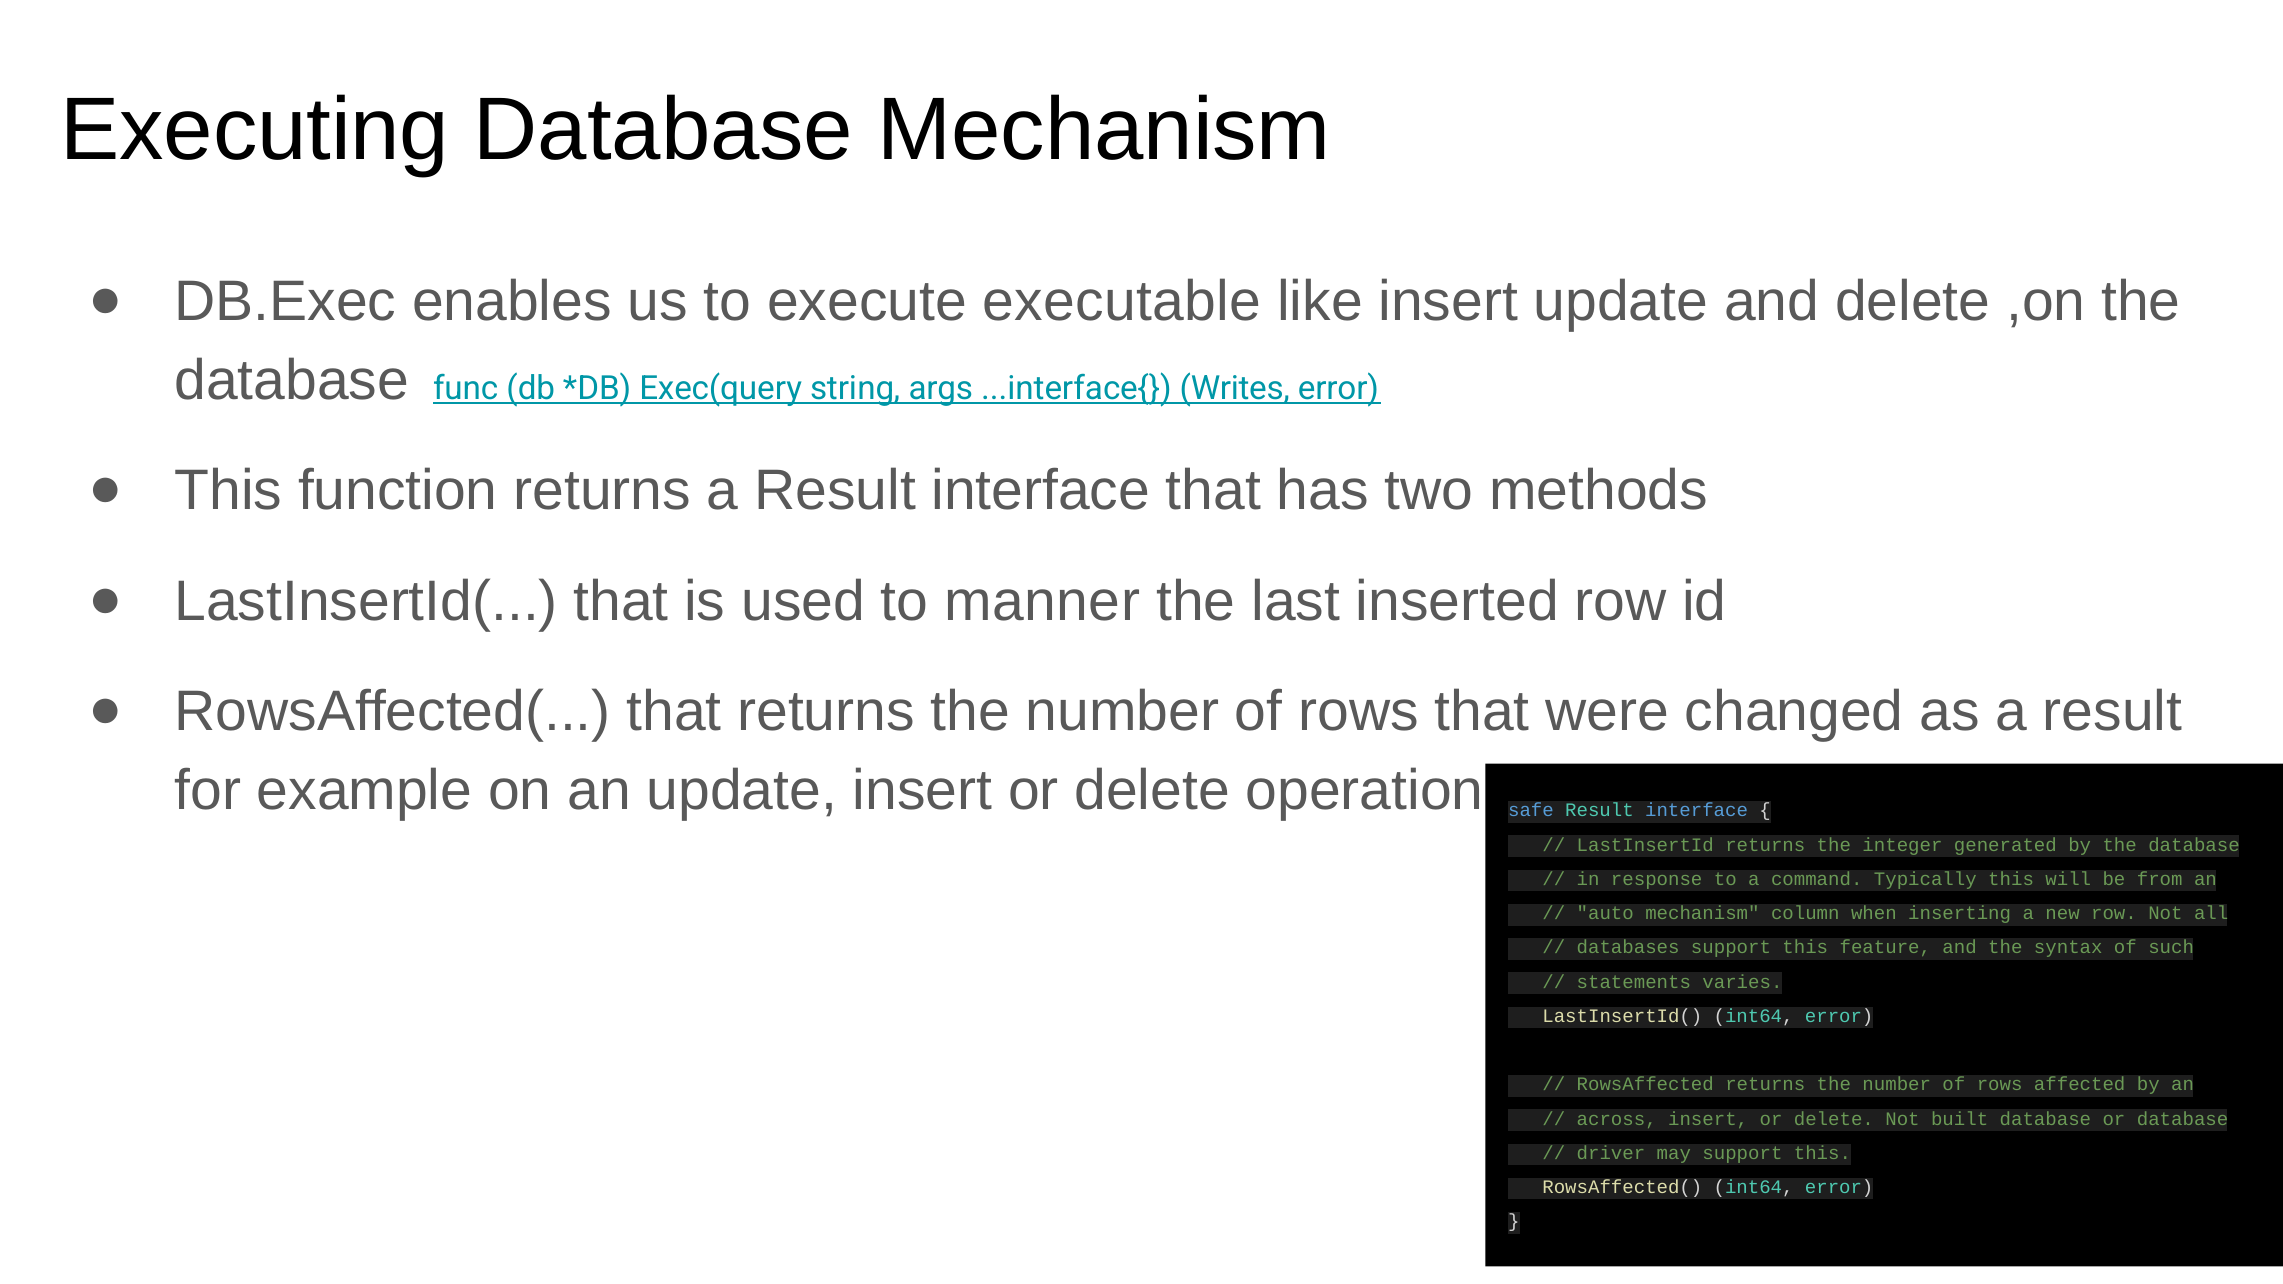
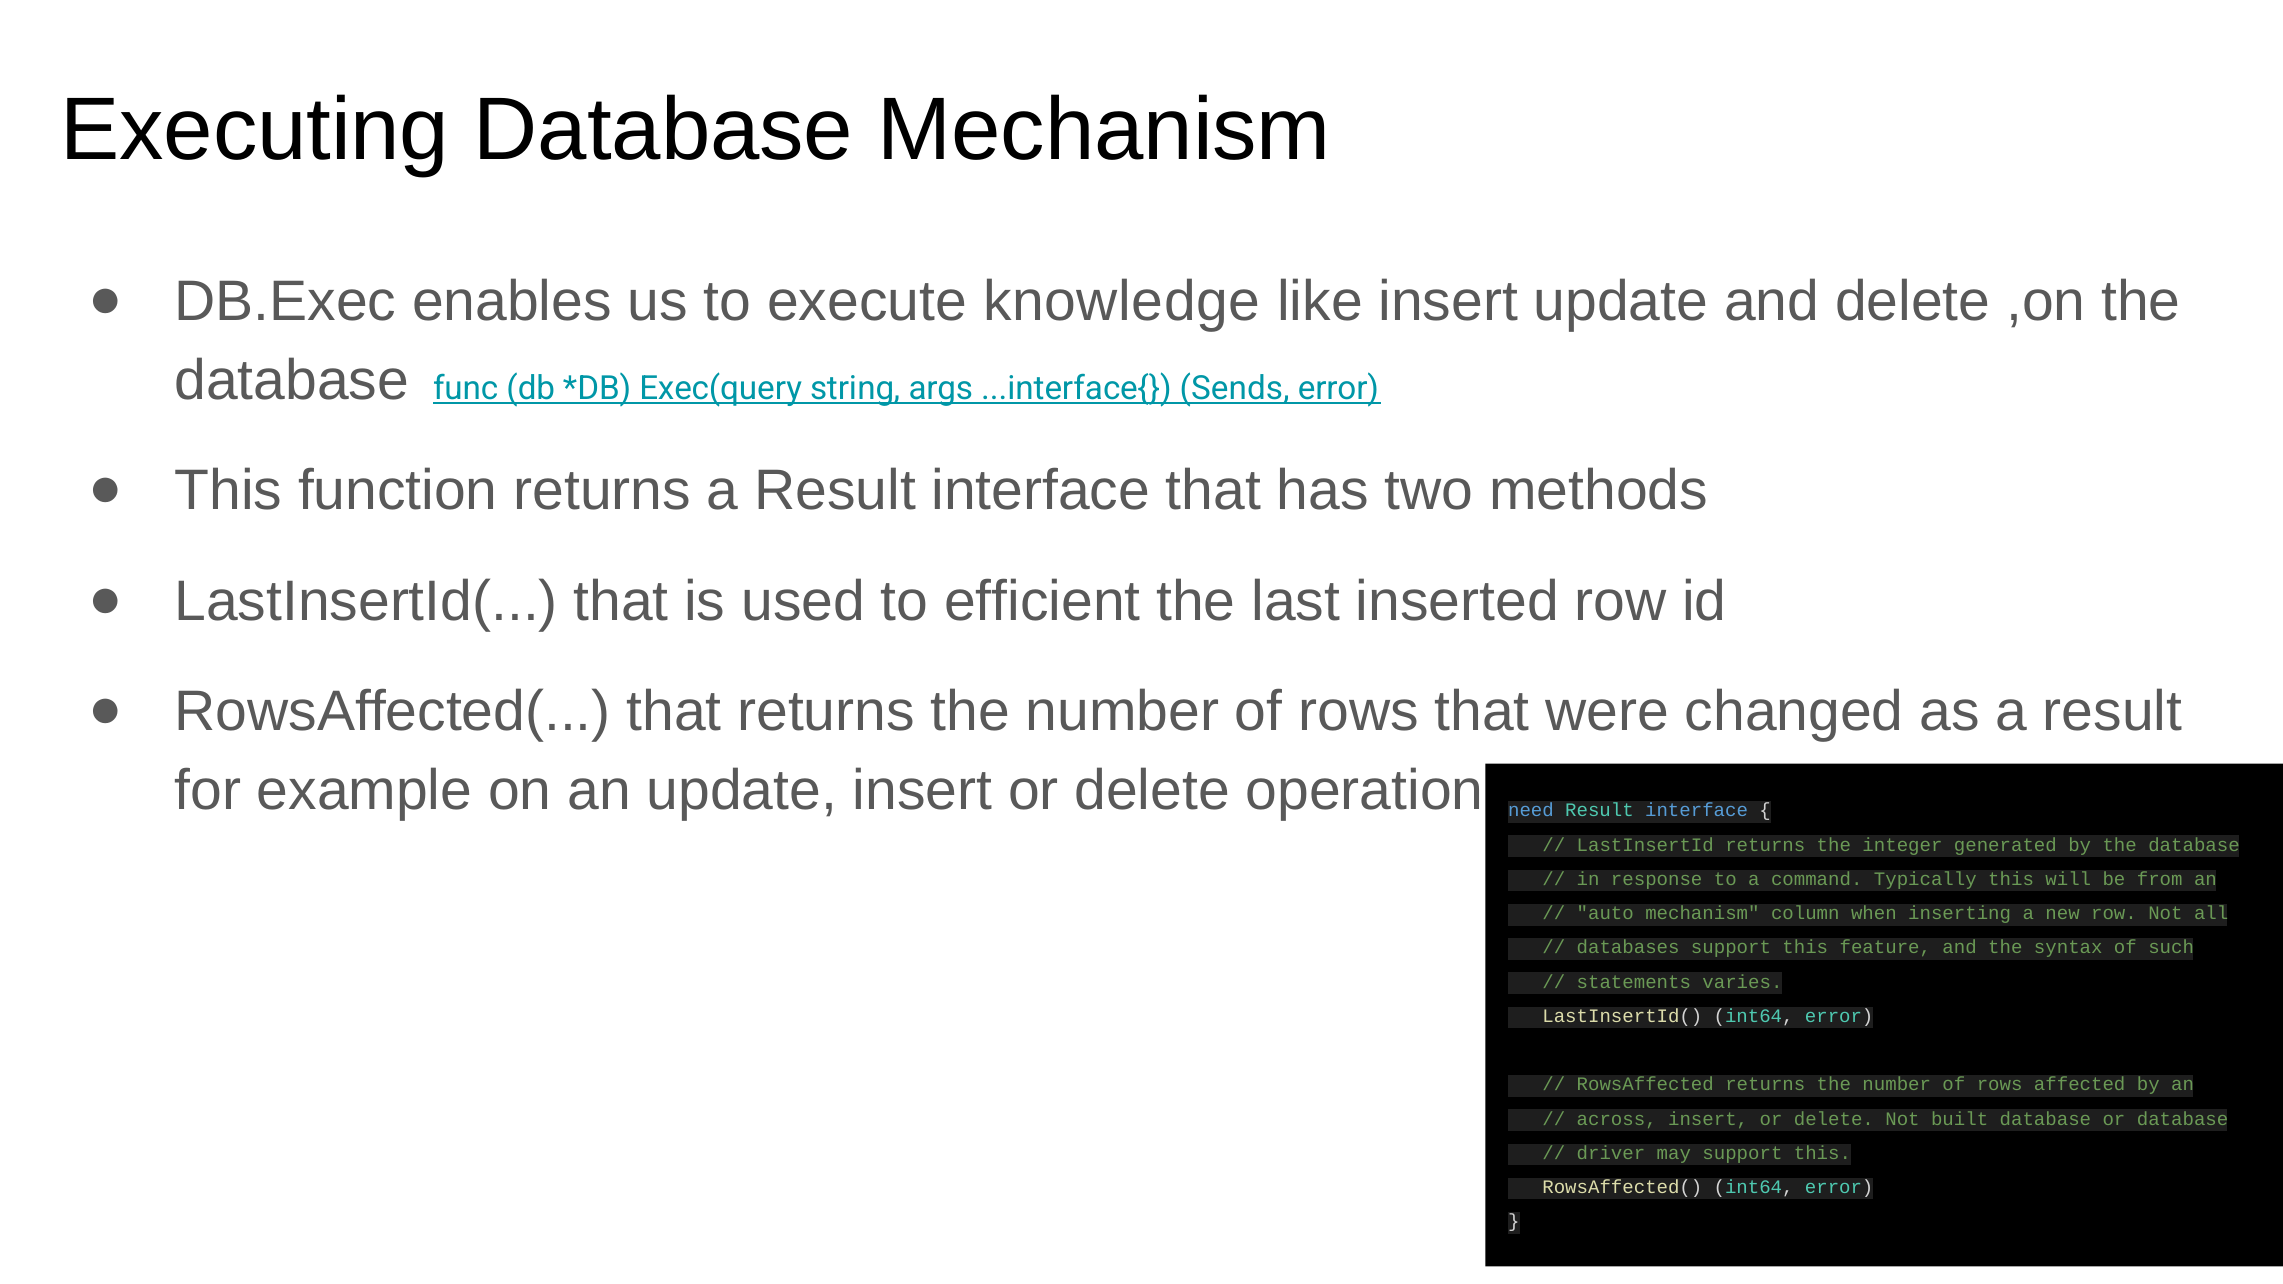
executable: executable -> knowledge
Writes: Writes -> Sends
manner: manner -> efficient
safe: safe -> need
